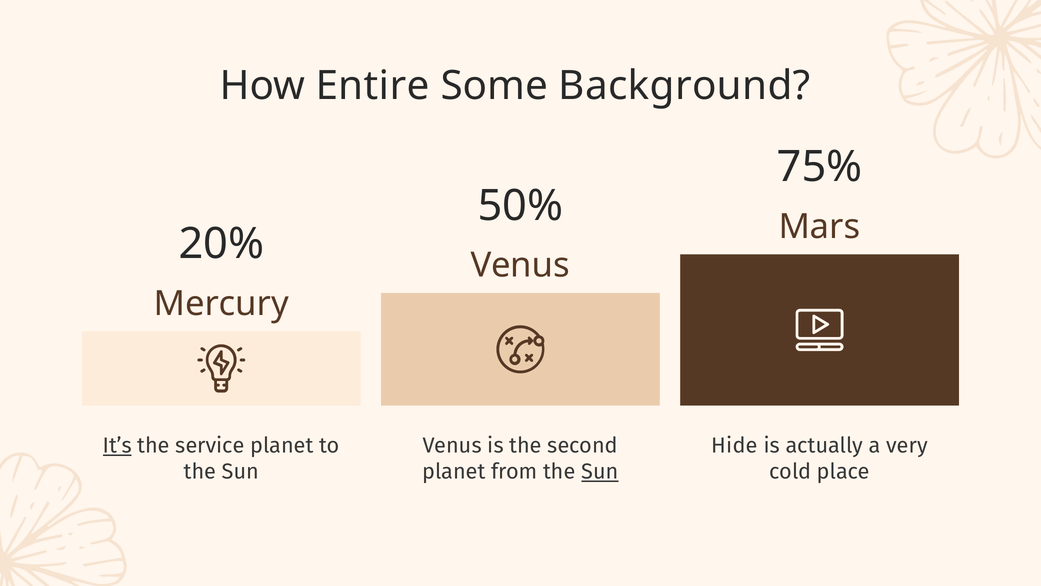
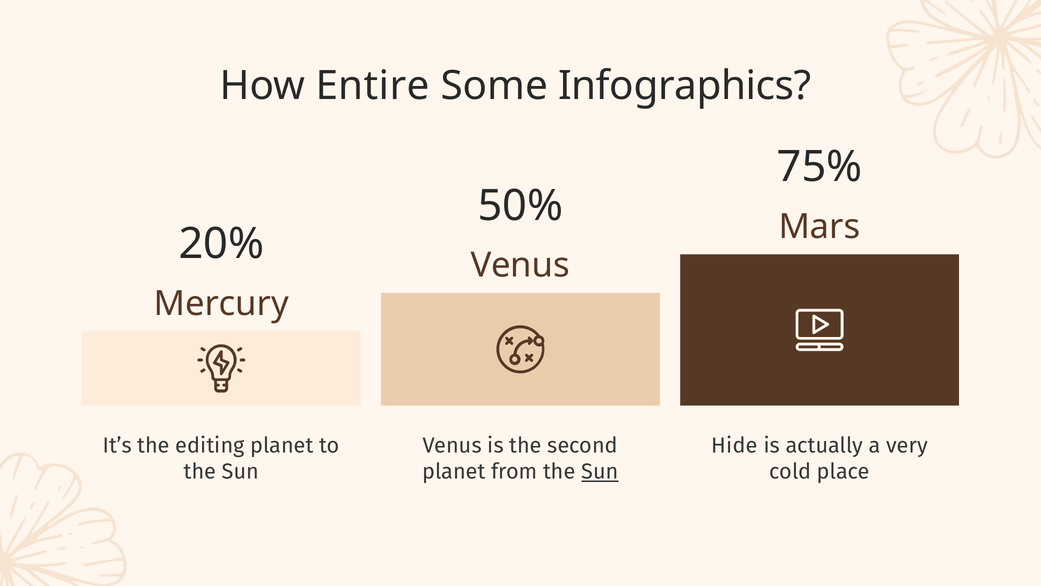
Background: Background -> Infographics
It’s underline: present -> none
service: service -> editing
